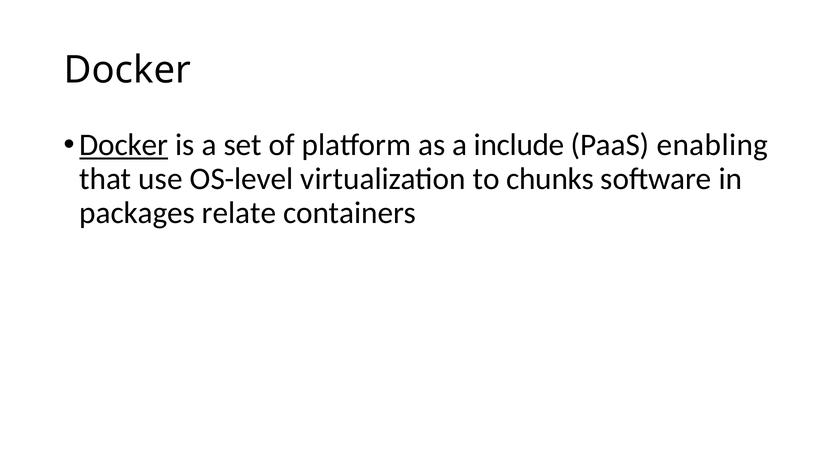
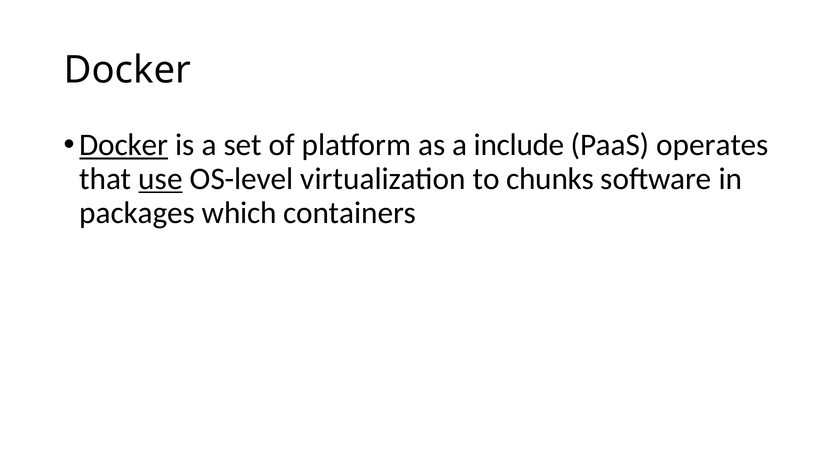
enabling: enabling -> operates
use underline: none -> present
relate: relate -> which
